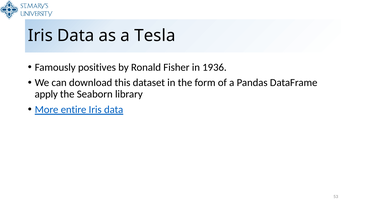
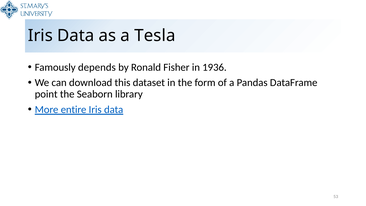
positives: positives -> depends
apply: apply -> point
